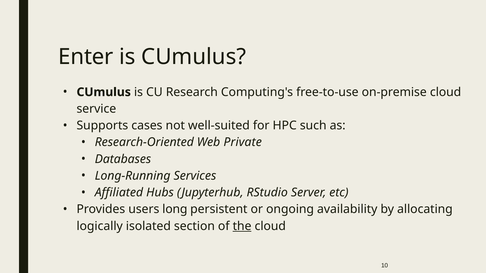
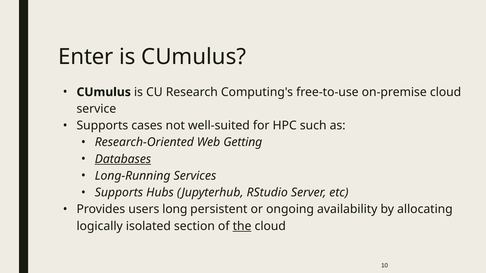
Private: Private -> Getting
Databases underline: none -> present
Affiliated at (119, 193): Affiliated -> Supports
